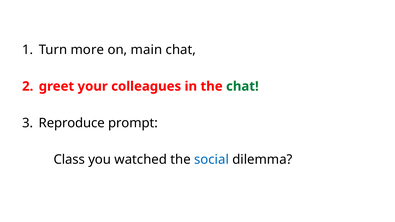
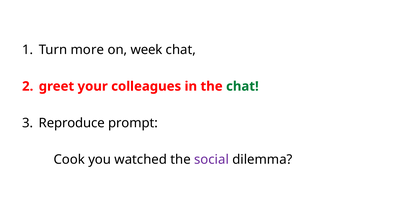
main: main -> week
Class: Class -> Cook
social colour: blue -> purple
